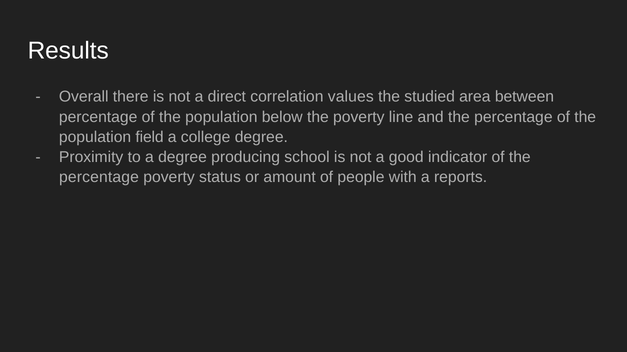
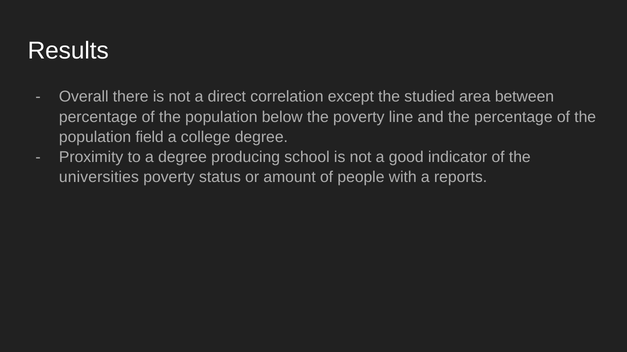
values: values -> except
percentage at (99, 178): percentage -> universities
